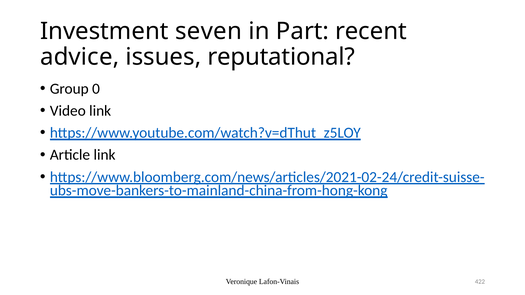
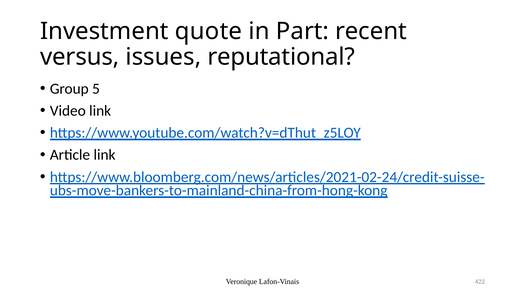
seven: seven -> quote
advice: advice -> versus
0: 0 -> 5
